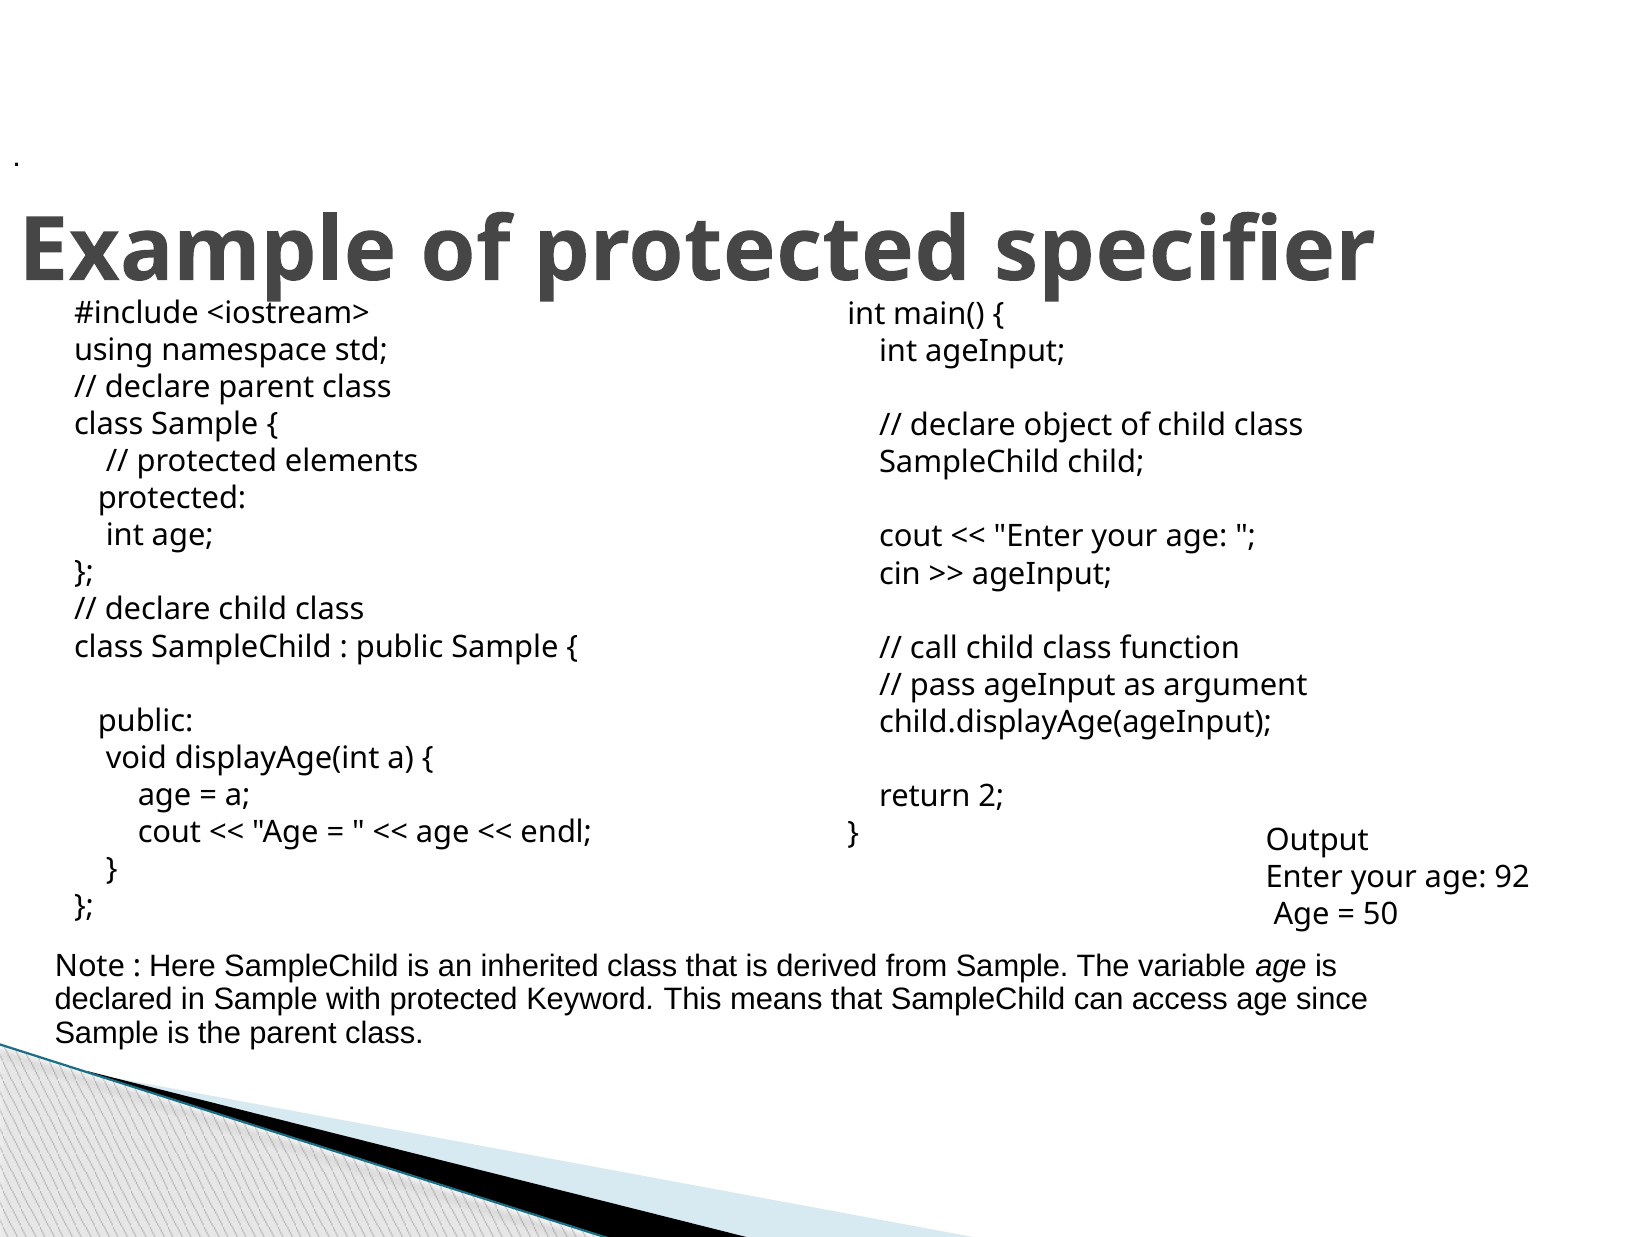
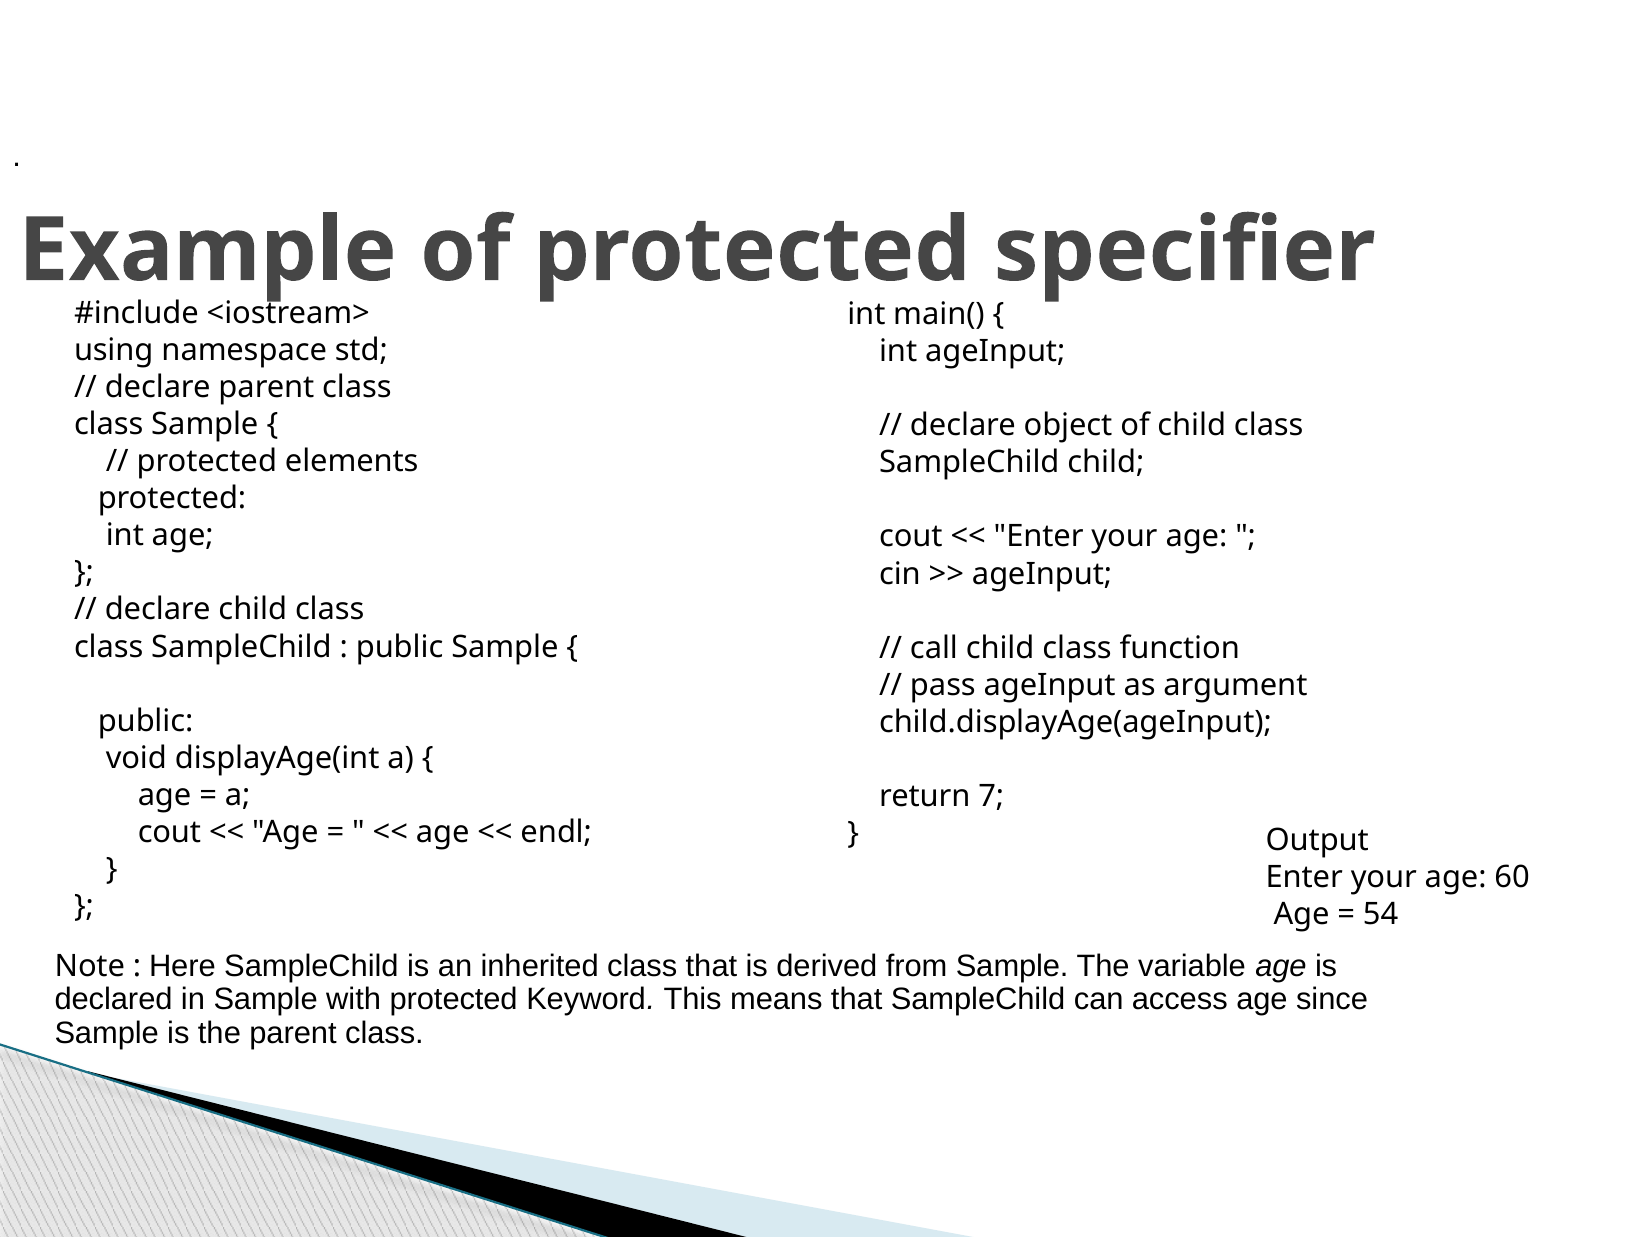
2: 2 -> 7
92: 92 -> 60
50: 50 -> 54
